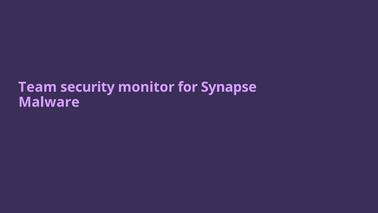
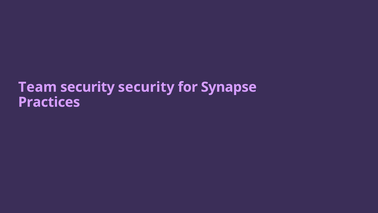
security monitor: monitor -> security
Malware: Malware -> Practices
